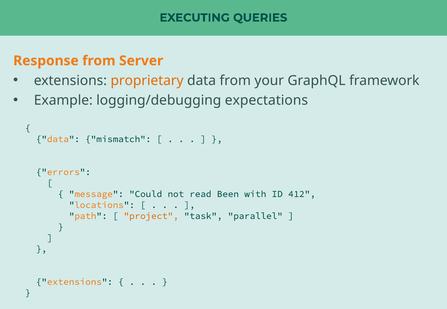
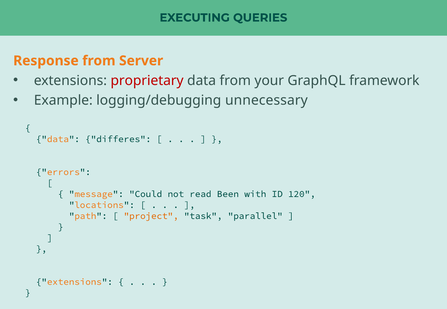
proprietary colour: orange -> red
expectations: expectations -> unnecessary
mismatch: mismatch -> differes
412: 412 -> 120
